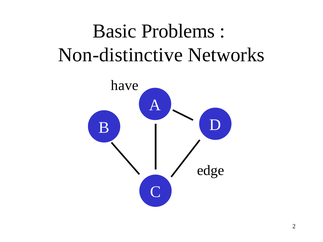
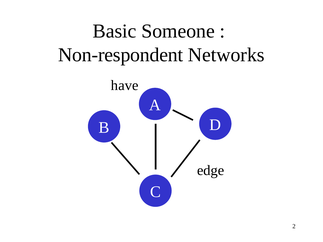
Problems: Problems -> Someone
Non-distinctive: Non-distinctive -> Non-respondent
